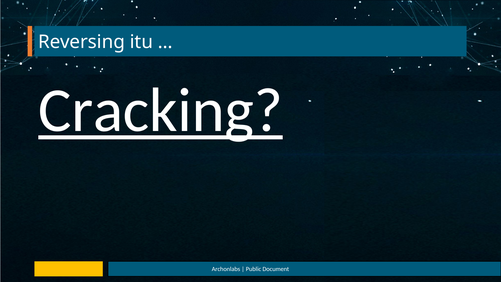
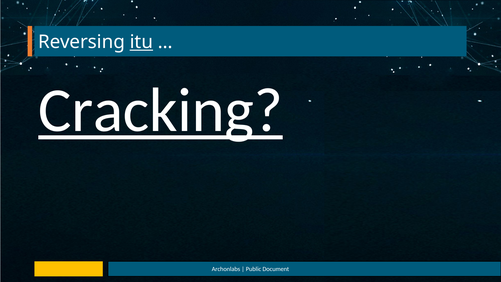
itu underline: none -> present
